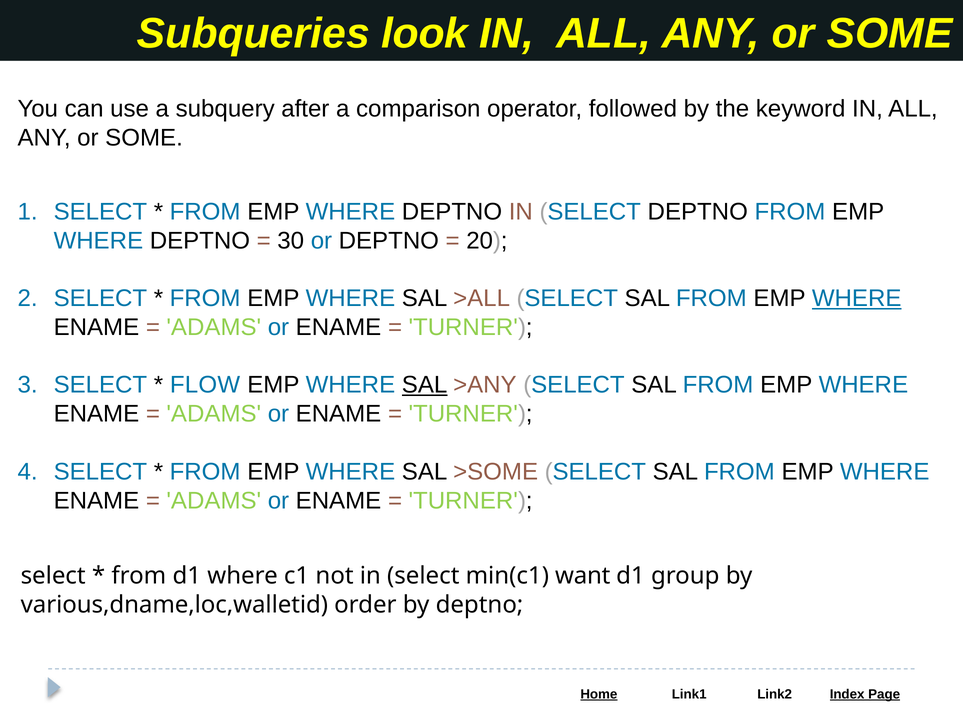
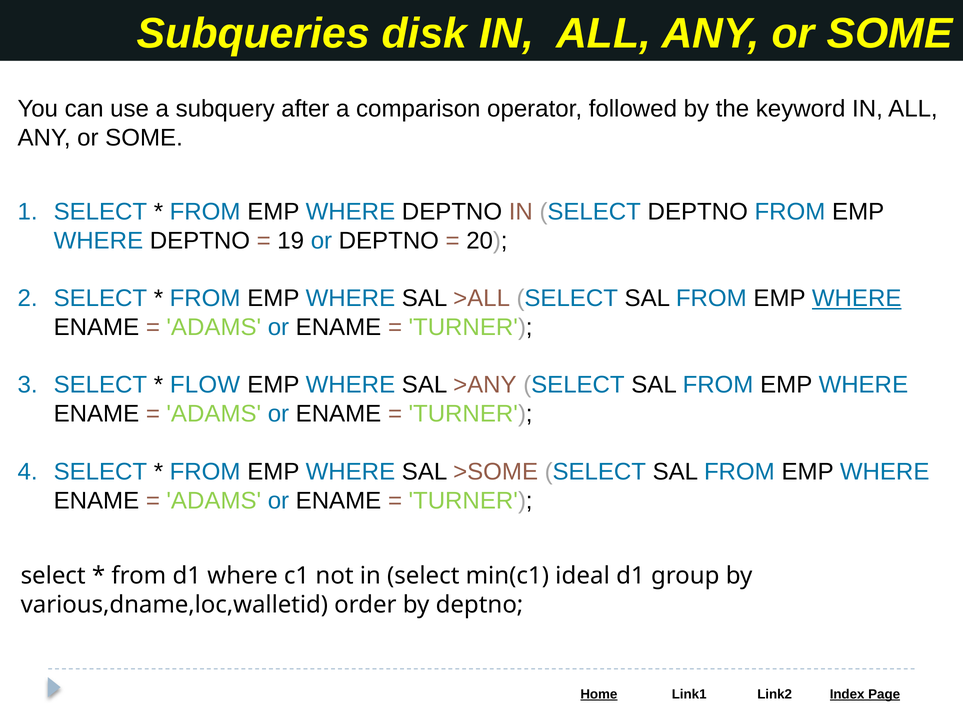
look: look -> disk
30: 30 -> 19
SAL at (425, 385) underline: present -> none
want: want -> ideal
